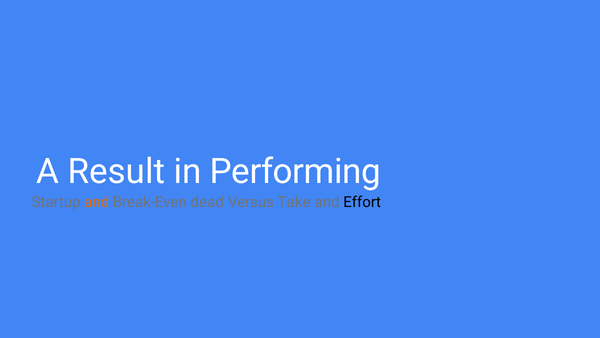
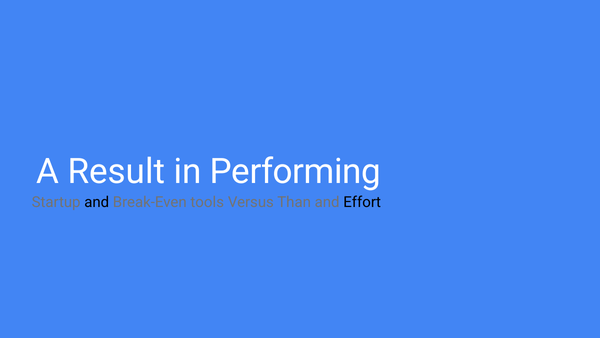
and at (97, 202) colour: orange -> black
dead: dead -> tools
Take: Take -> Than
